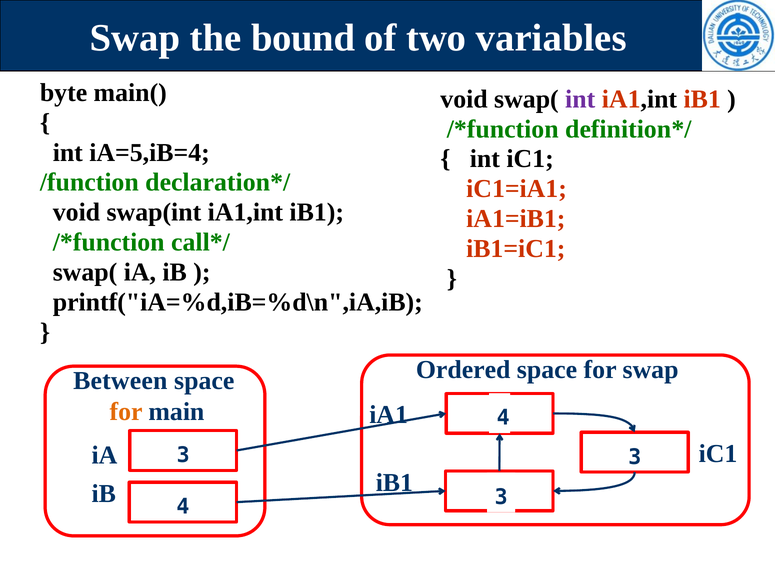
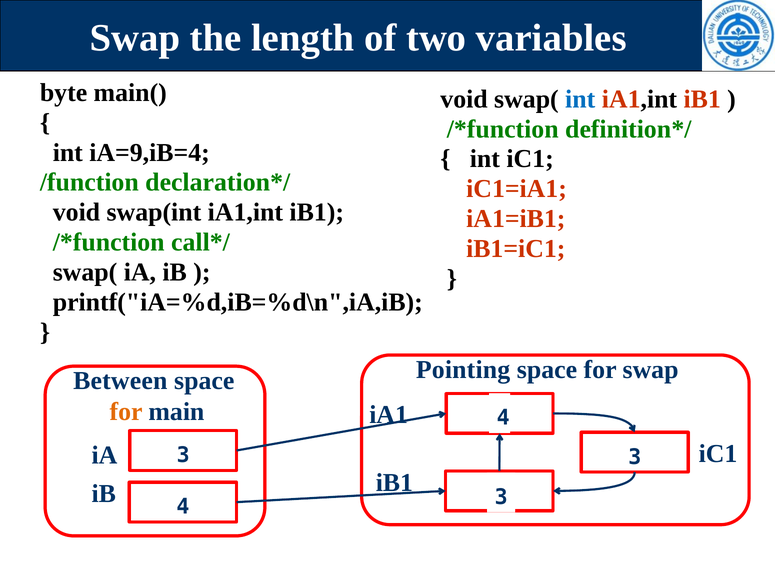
bound: bound -> length
int at (580, 99) colour: purple -> blue
iA=5,iB=4: iA=5,iB=4 -> iA=9,iB=4
Ordered: Ordered -> Pointing
